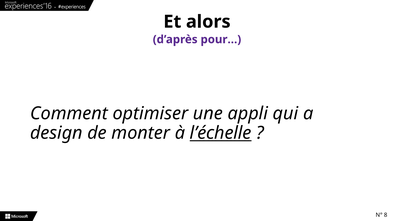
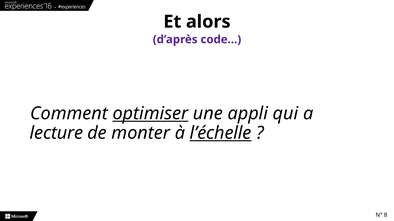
pour…: pour… -> code…
optimiser underline: none -> present
design: design -> lecture
